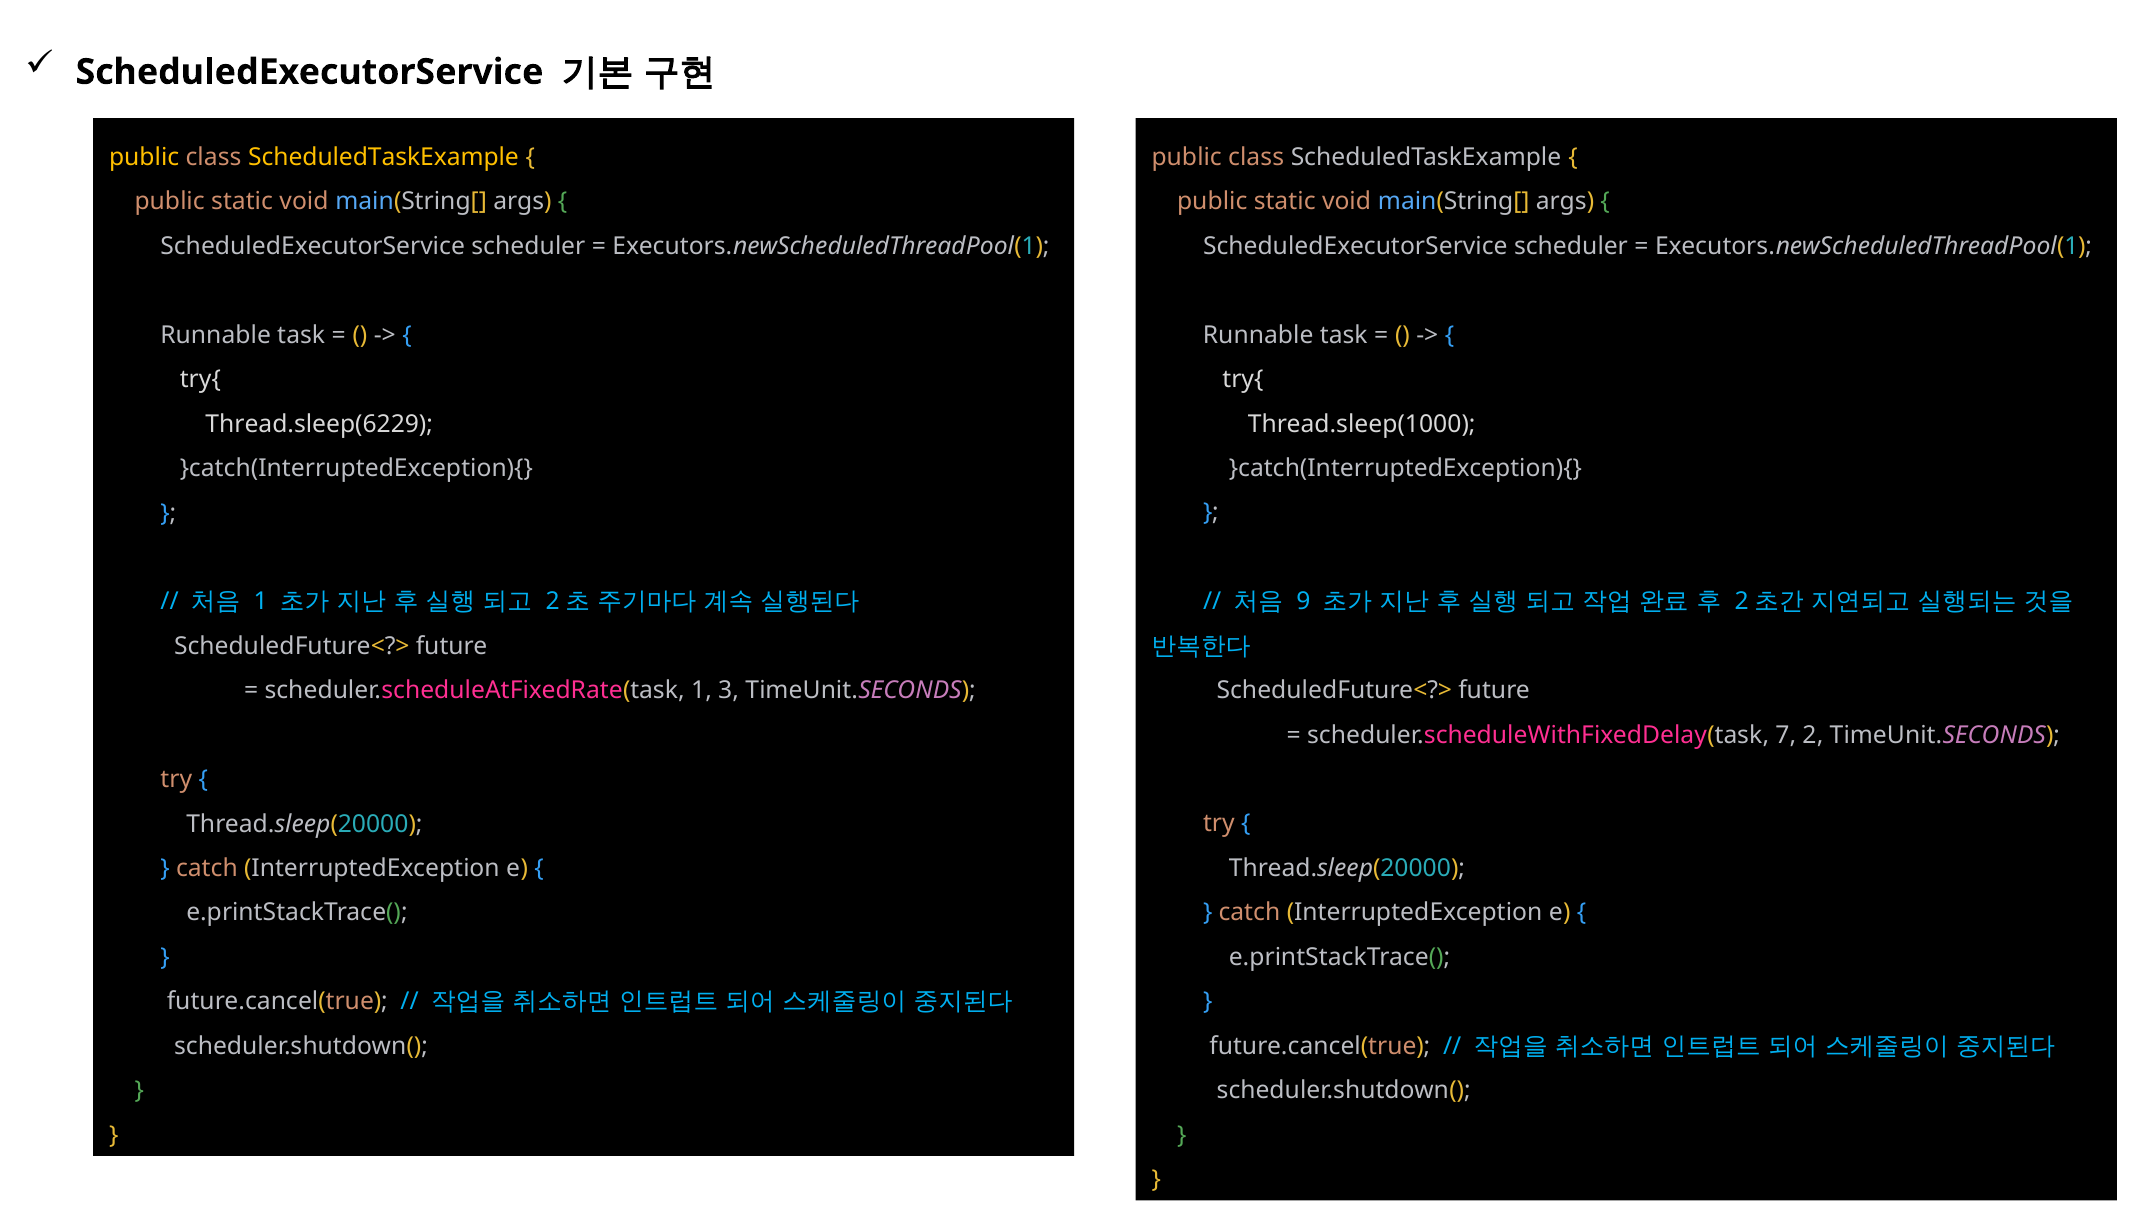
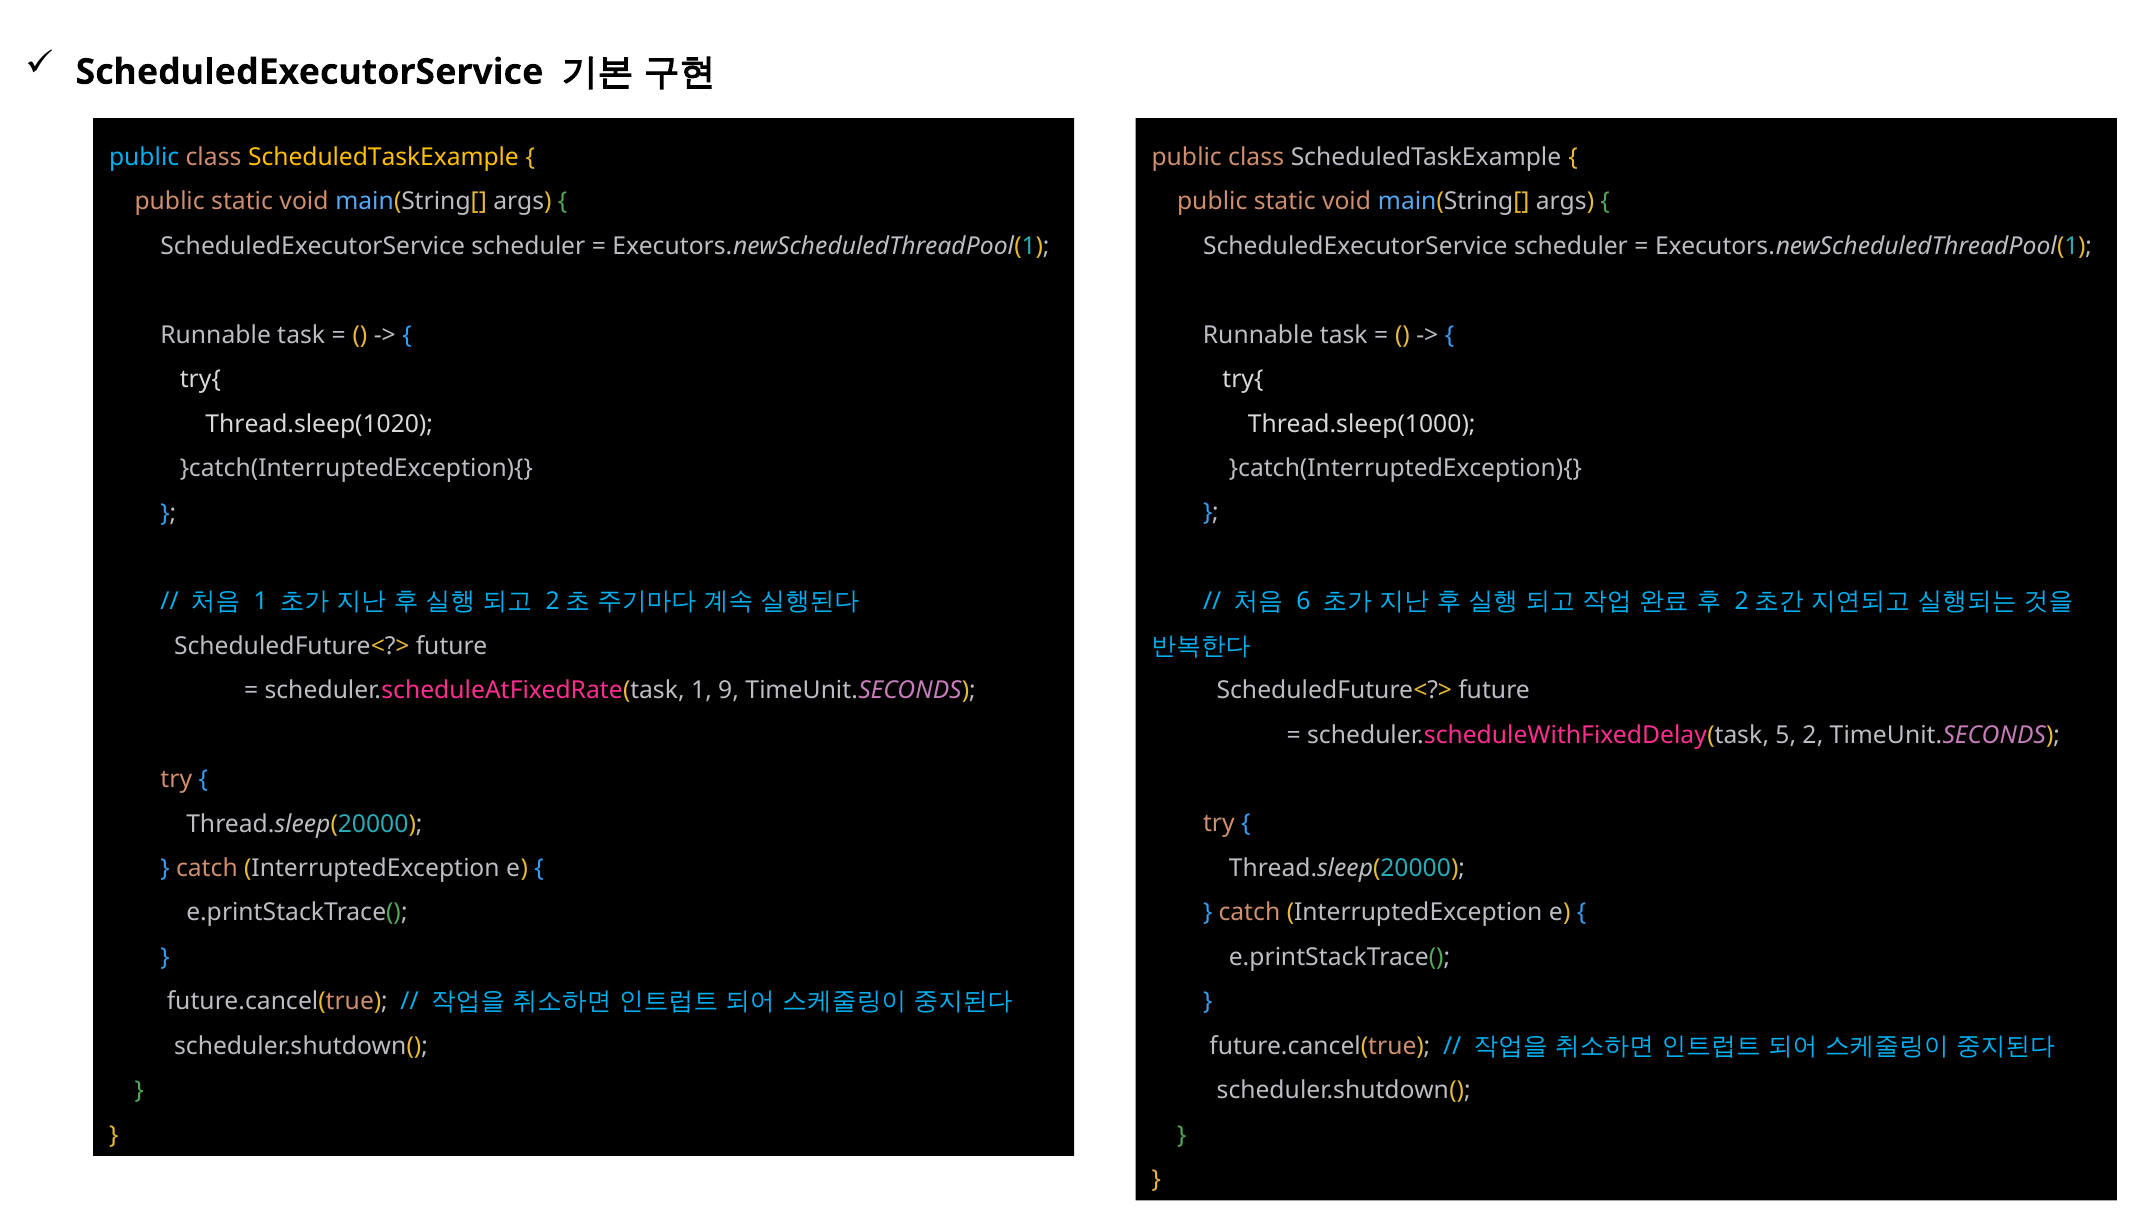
public at (144, 157) colour: yellow -> light blue
Thread.sleep(6229: Thread.sleep(6229 -> Thread.sleep(1020
9: 9 -> 6
3: 3 -> 9
7: 7 -> 5
